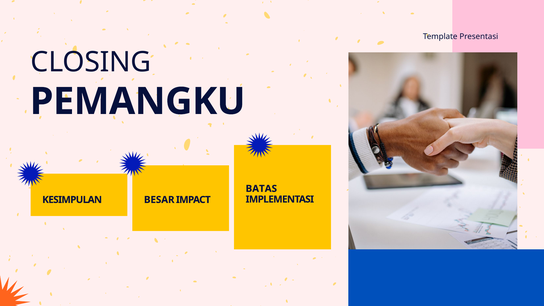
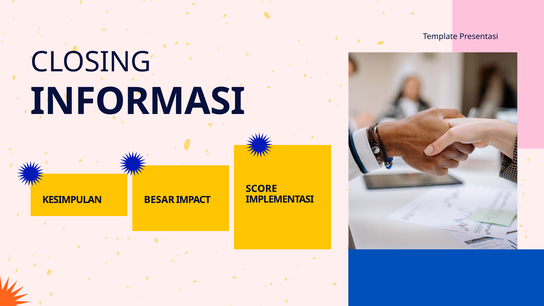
PEMANGKU: PEMANGKU -> INFORMASI
BATAS: BATAS -> SCORE
